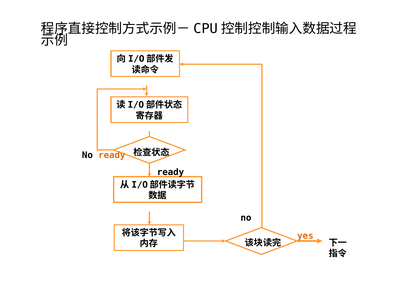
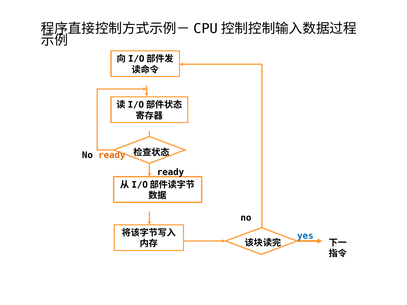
yes colour: orange -> blue
